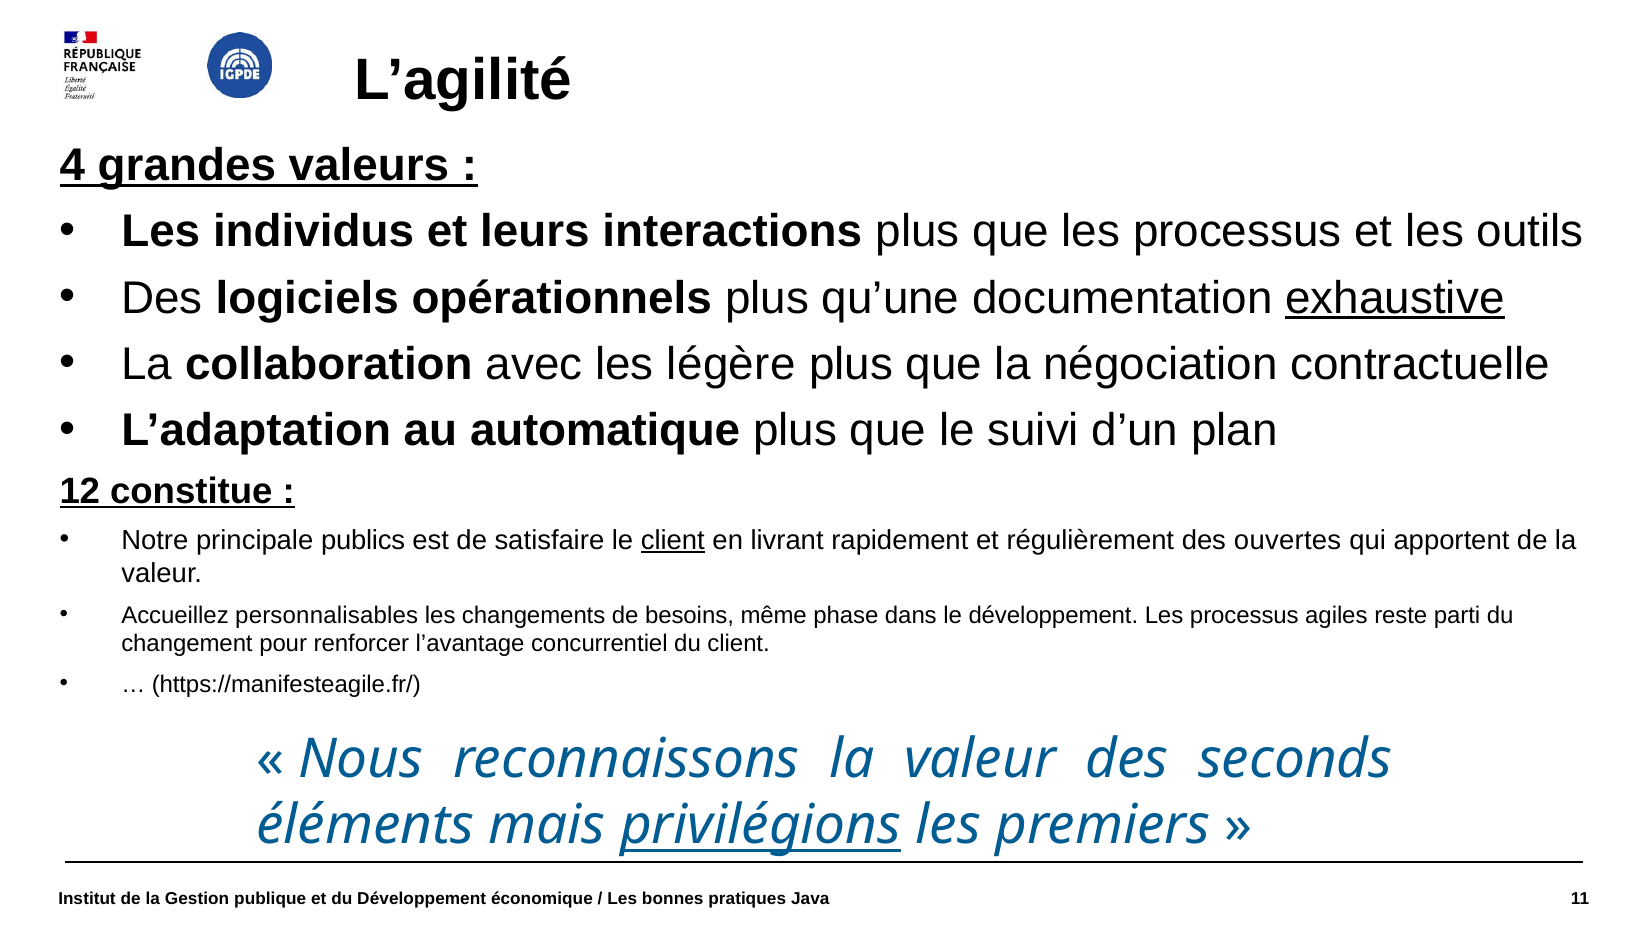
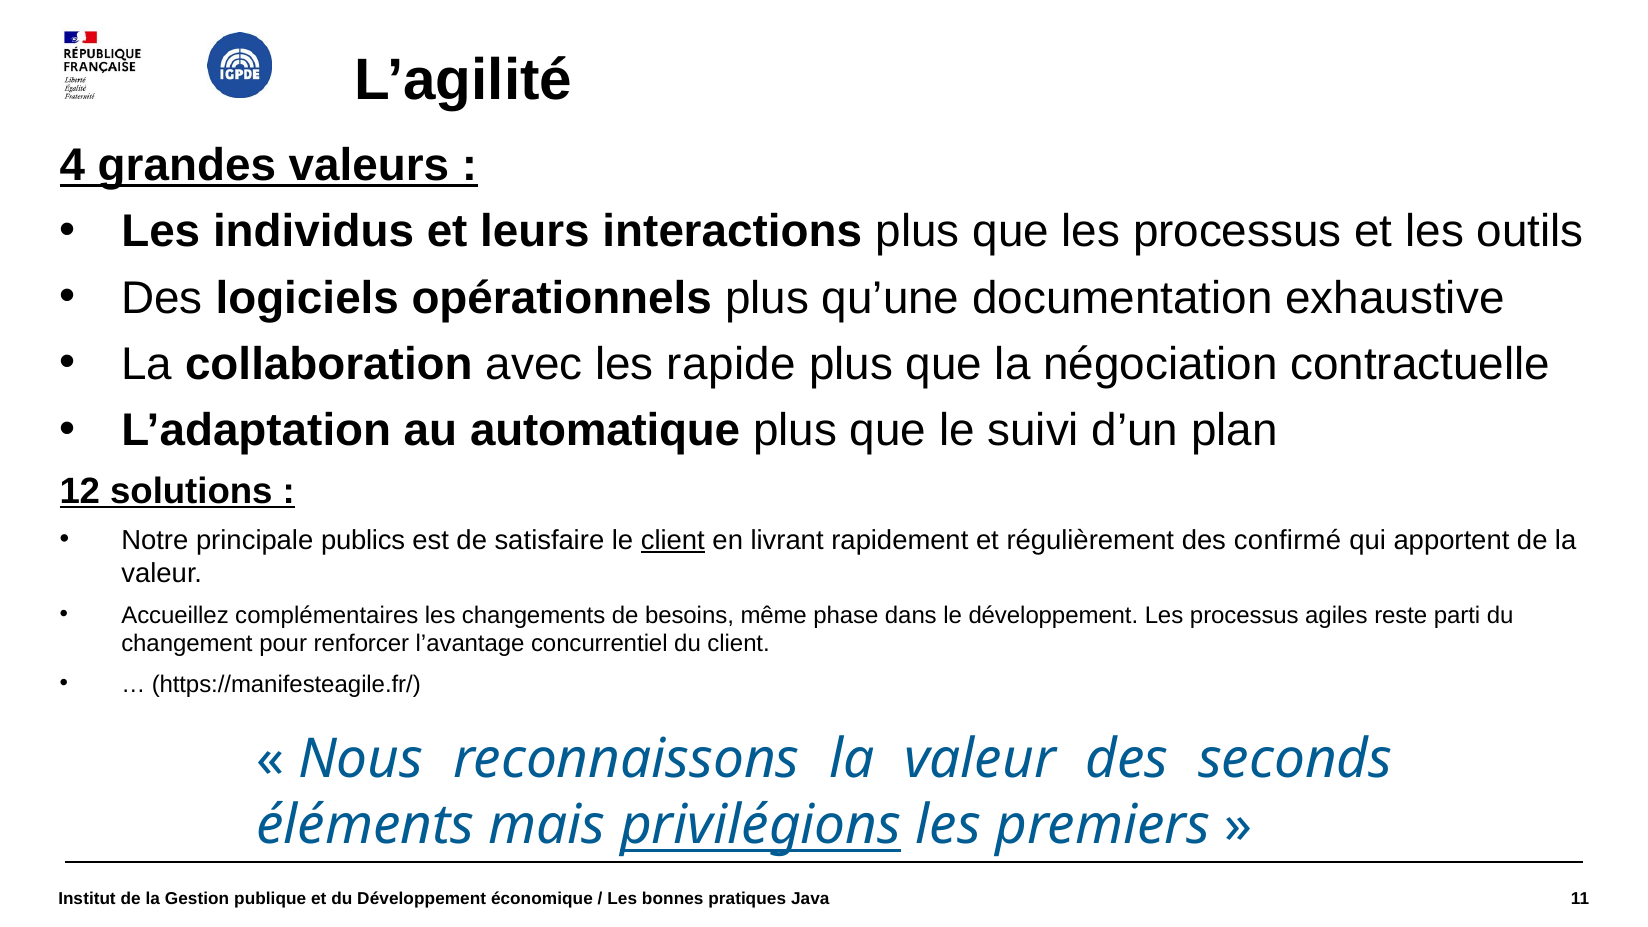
exhaustive underline: present -> none
légère: légère -> rapide
constitue: constitue -> solutions
ouvertes: ouvertes -> confirmé
personnalisables: personnalisables -> complémentaires
